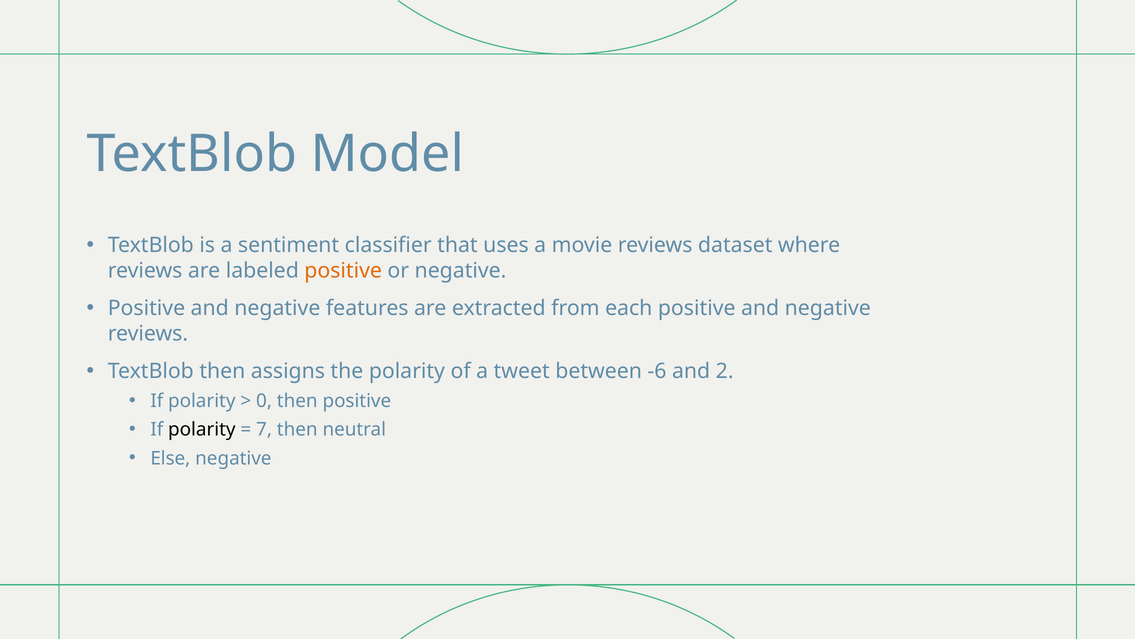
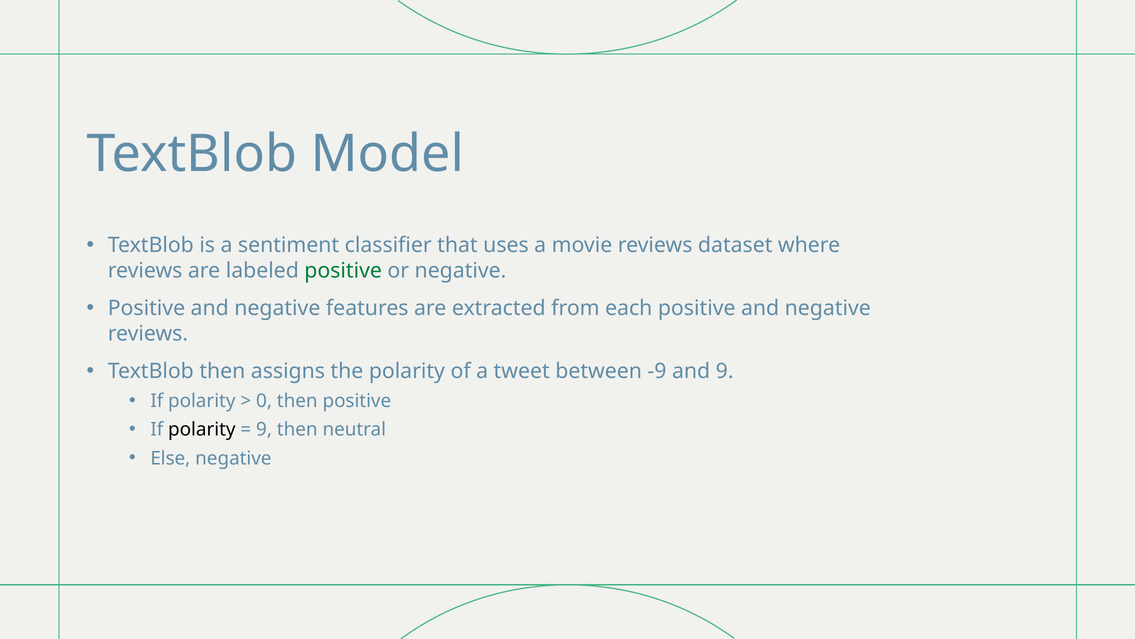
positive at (343, 271) colour: orange -> green
-6: -6 -> -9
and 2: 2 -> 9
7 at (264, 429): 7 -> 9
